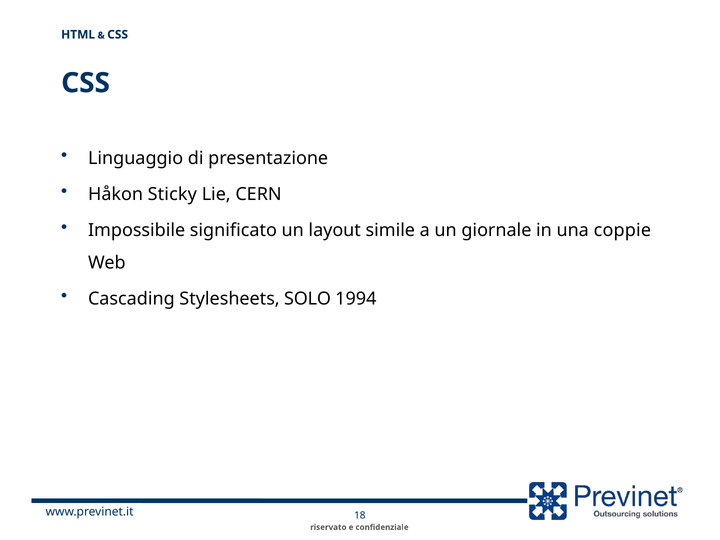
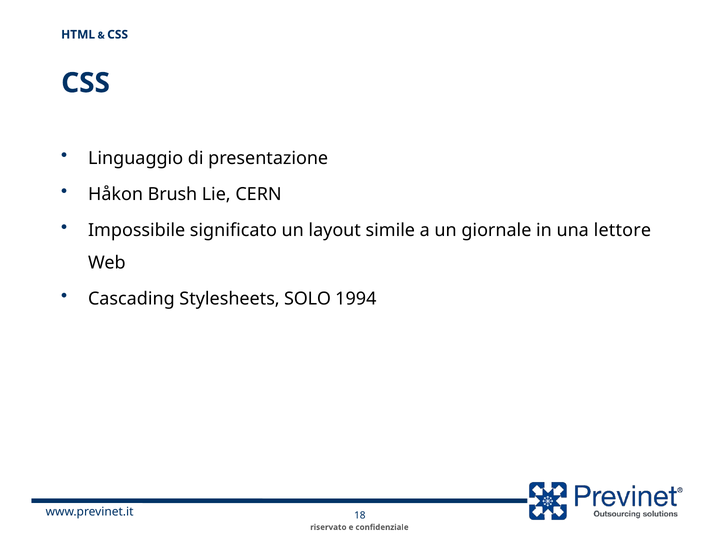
Sticky: Sticky -> Brush
coppie: coppie -> lettore
